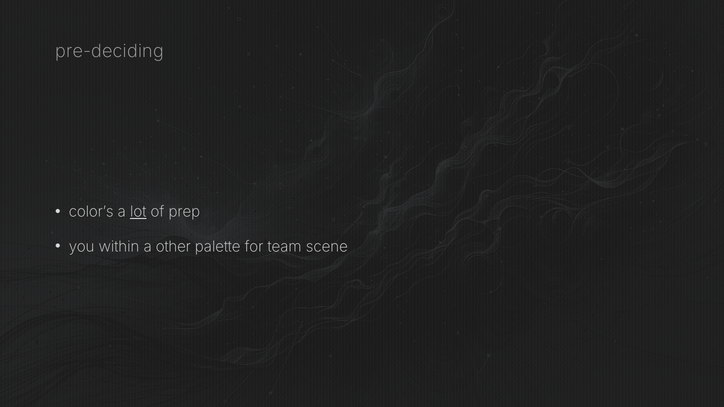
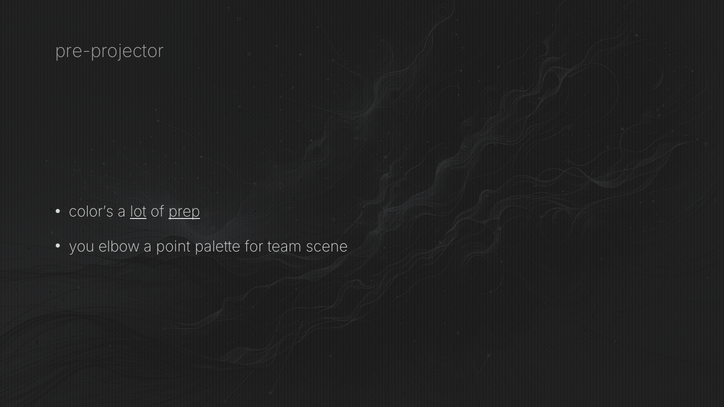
pre-deciding: pre-deciding -> pre-projector
prep underline: none -> present
within: within -> elbow
other: other -> point
